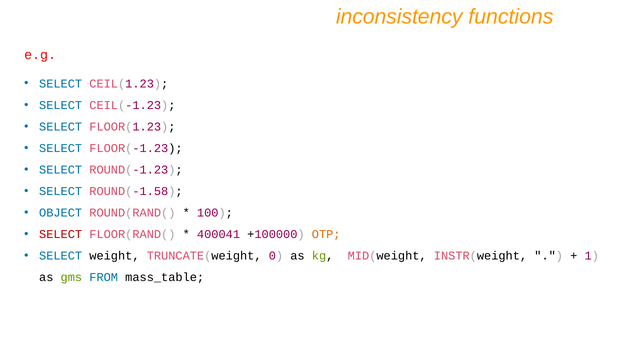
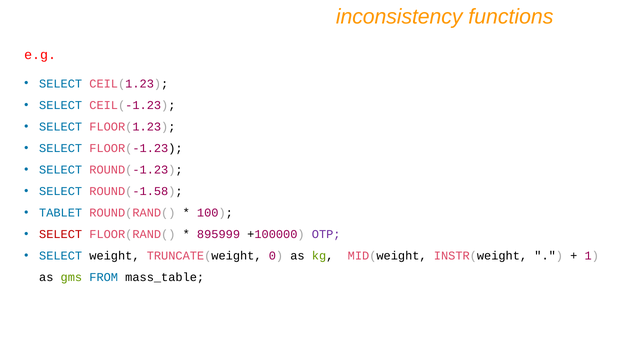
OBJECT: OBJECT -> TABLET
400041: 400041 -> 895999
OTP colour: orange -> purple
